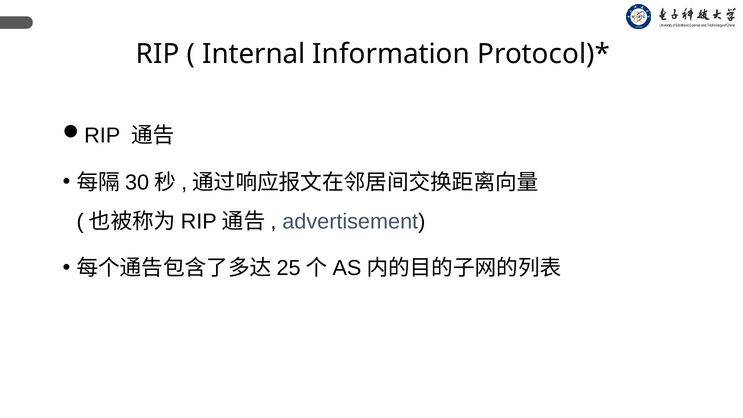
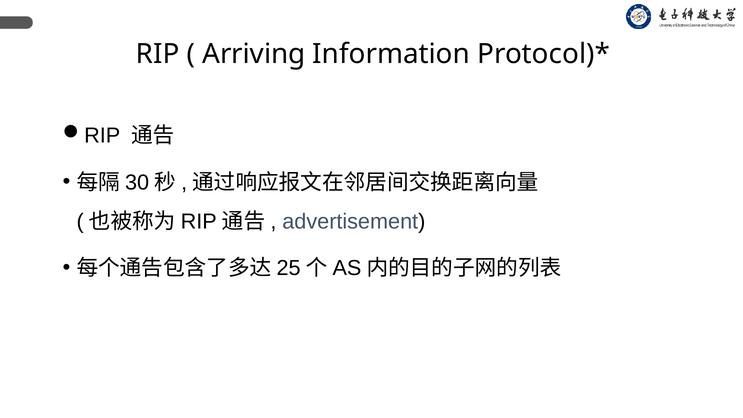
Internal: Internal -> Arriving
